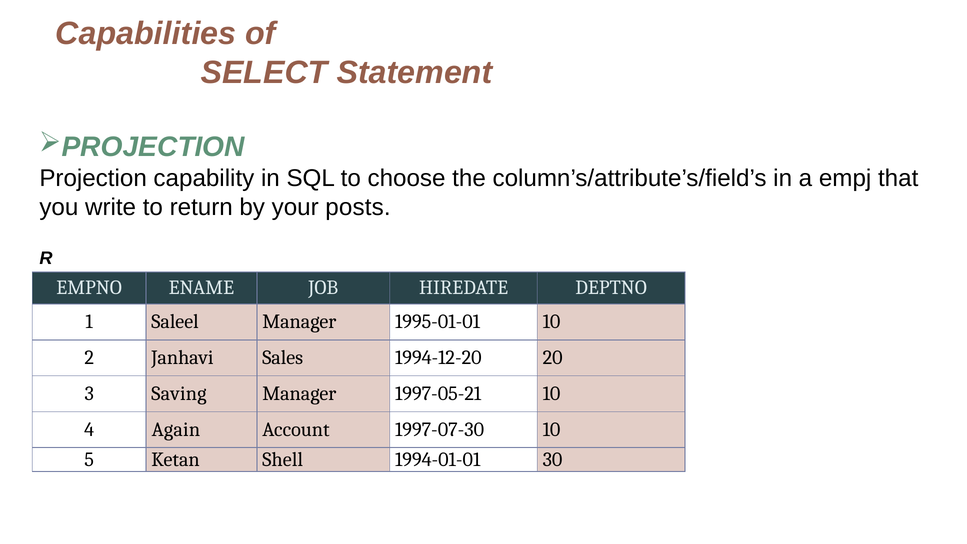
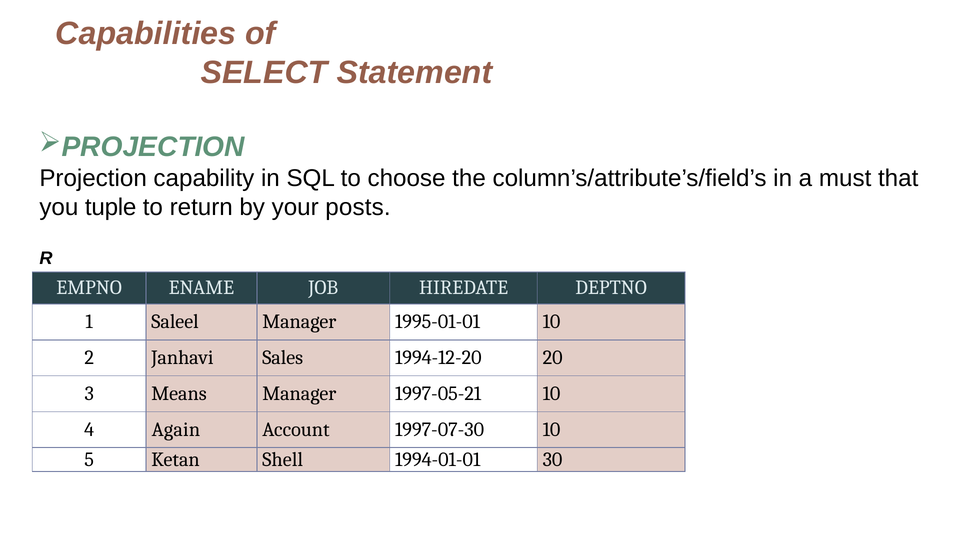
empj: empj -> must
write: write -> tuple
Saving: Saving -> Means
